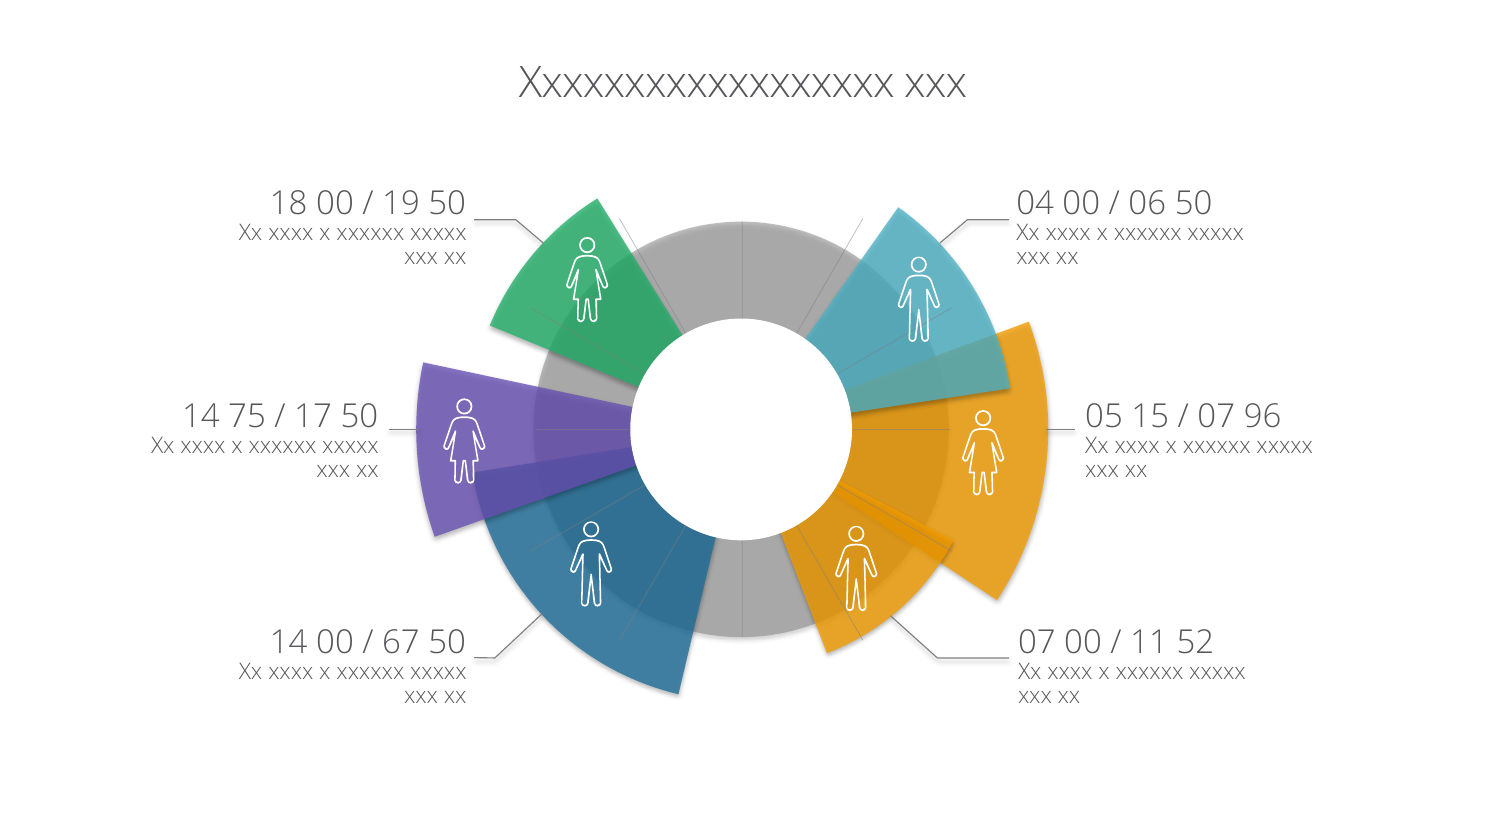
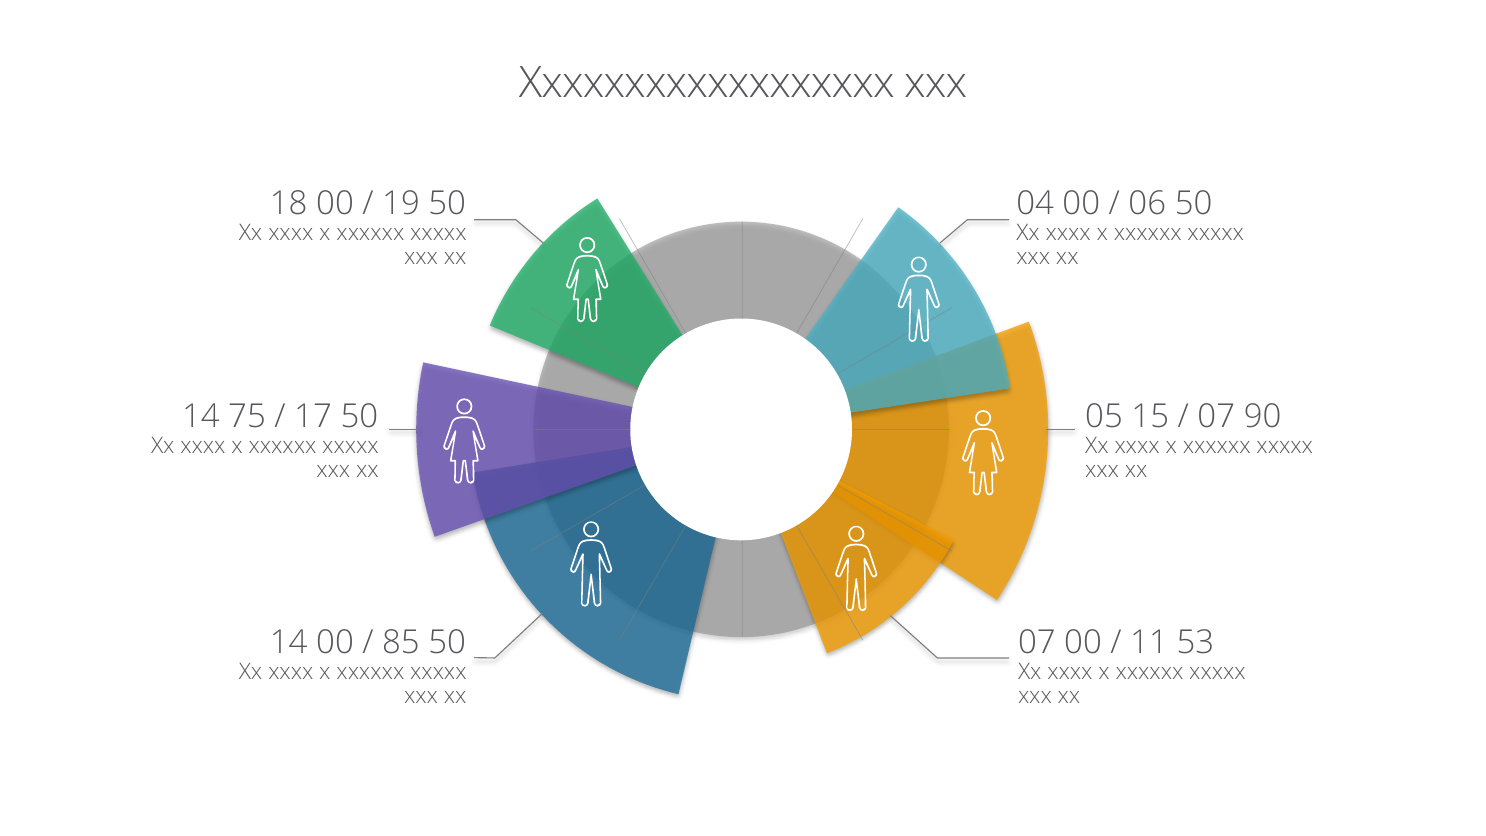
96: 96 -> 90
67: 67 -> 85
52: 52 -> 53
